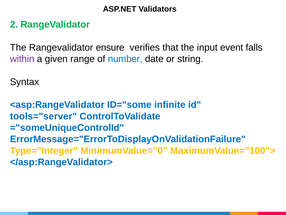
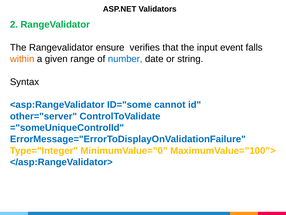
within colour: purple -> orange
infinite: infinite -> cannot
tools="server: tools="server -> other="server
